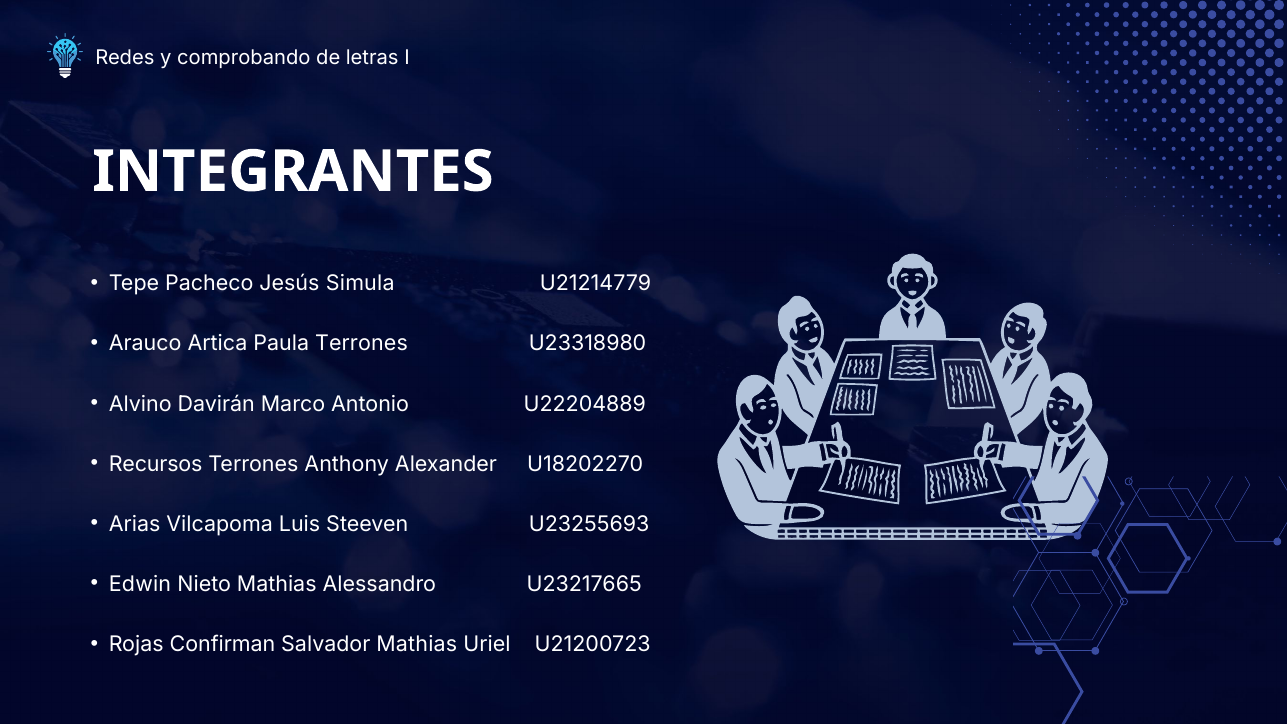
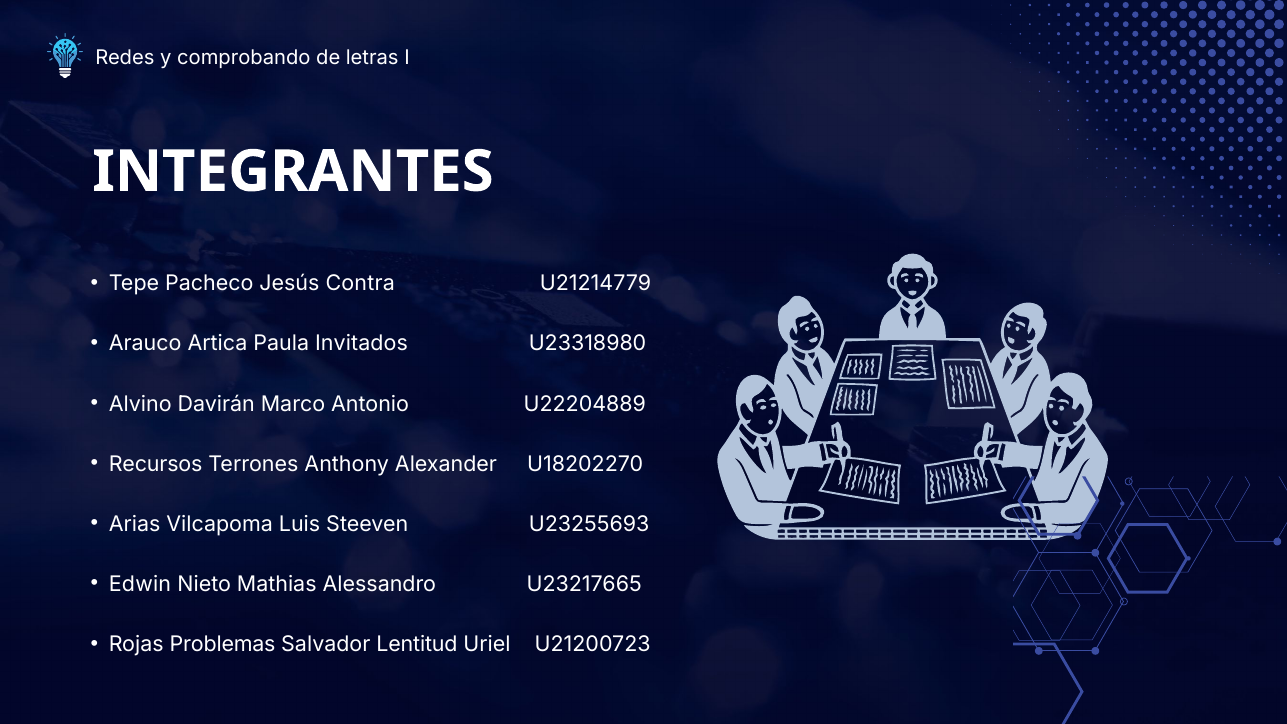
Simula: Simula -> Contra
Paula Terrones: Terrones -> Invitados
Confirman: Confirman -> Problemas
Salvador Mathias: Mathias -> Lentitud
